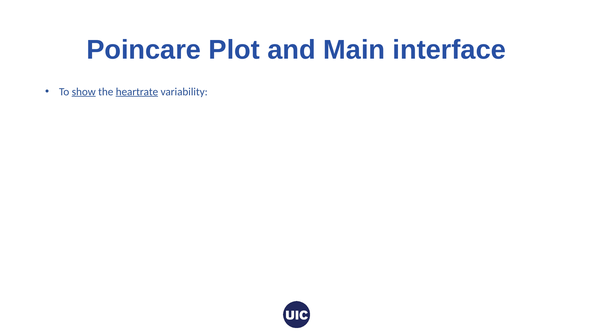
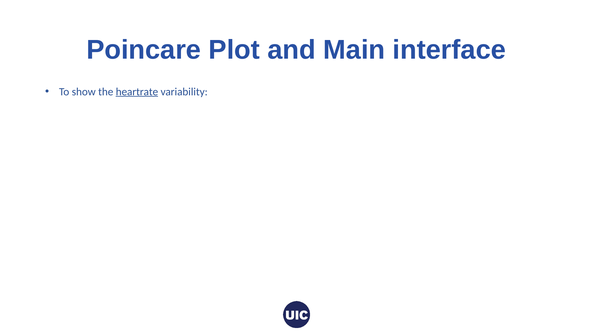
show underline: present -> none
